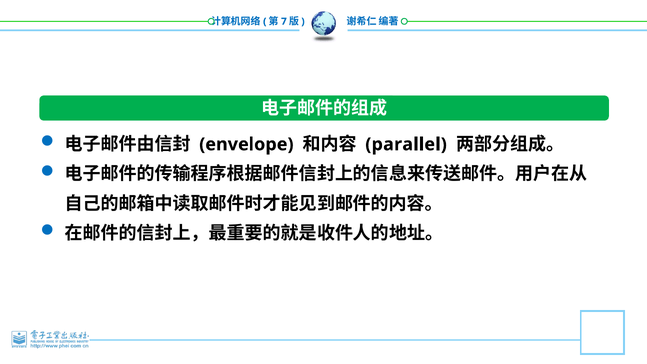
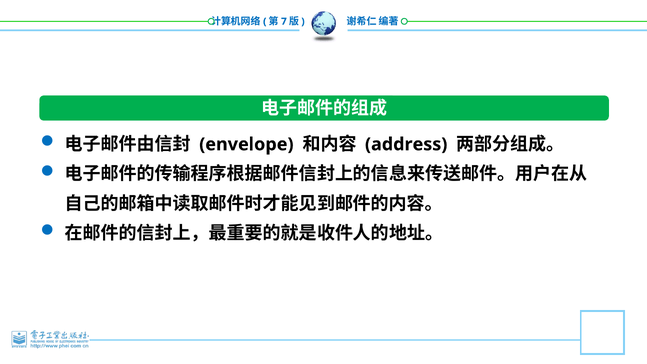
parallel: parallel -> address
